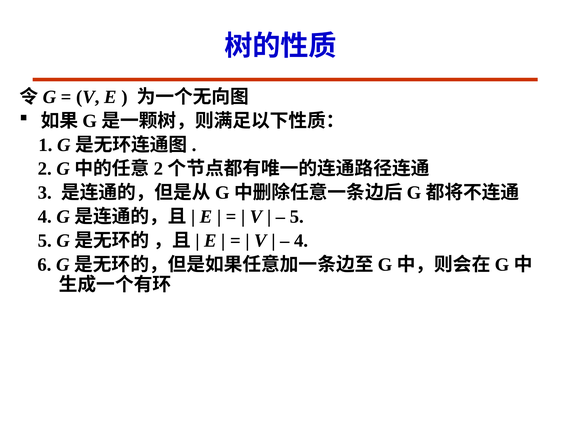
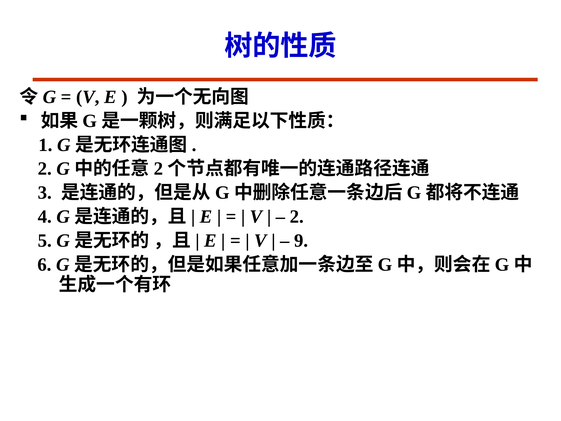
5 at (297, 217): 5 -> 2
4 at (301, 240): 4 -> 9
